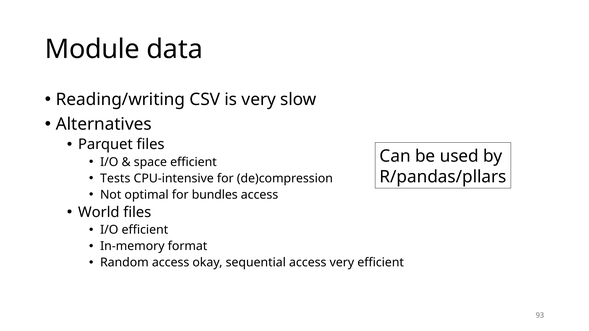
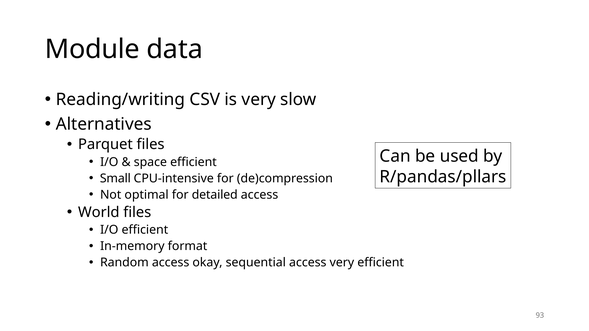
Tests: Tests -> Small
bundles: bundles -> detailed
